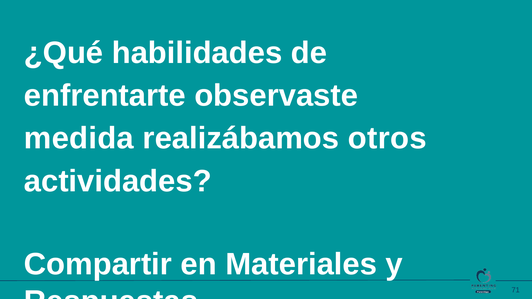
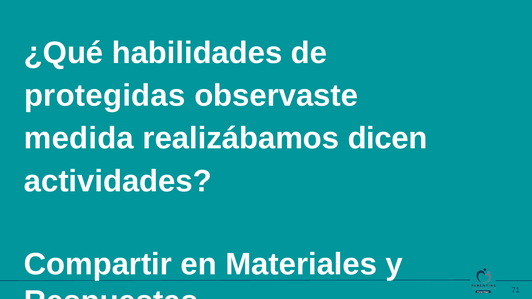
enfrentarte: enfrentarte -> protegidas
otros: otros -> dicen
